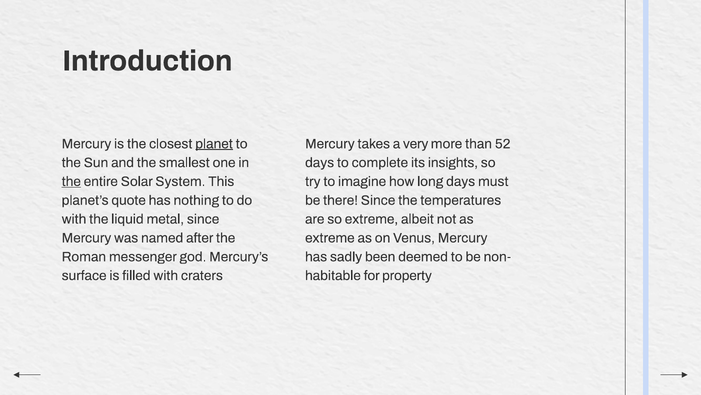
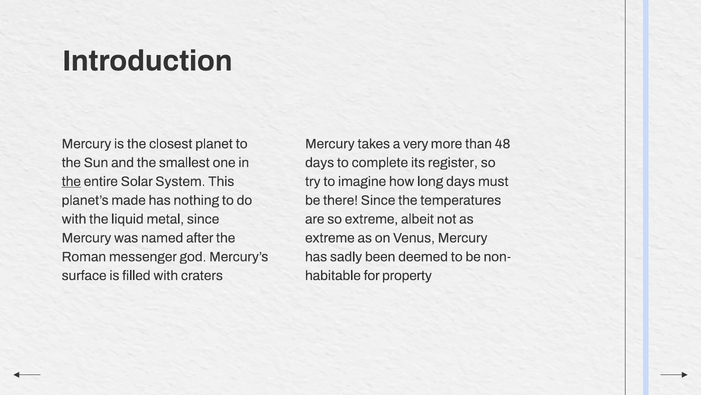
planet underline: present -> none
52: 52 -> 48
insights: insights -> register
quote: quote -> made
